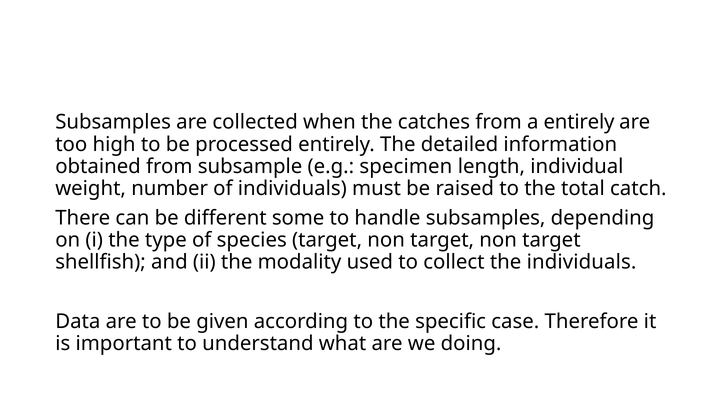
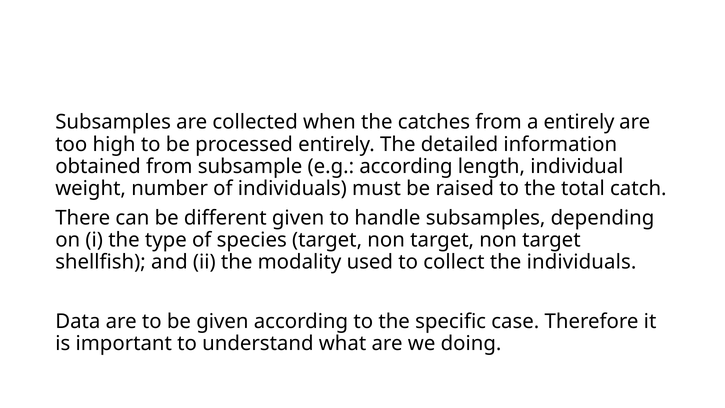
e.g specimen: specimen -> according
different some: some -> given
